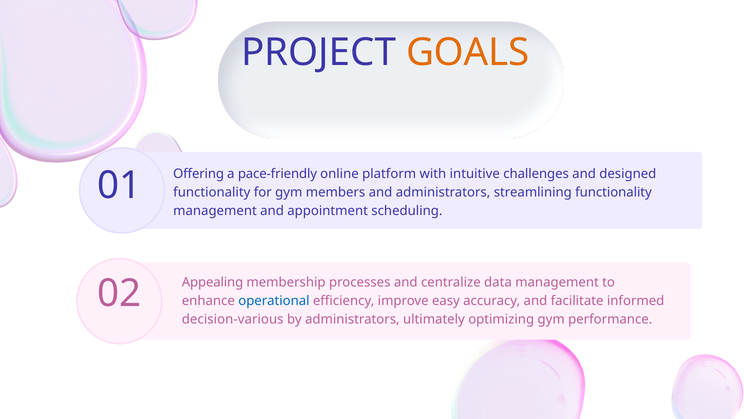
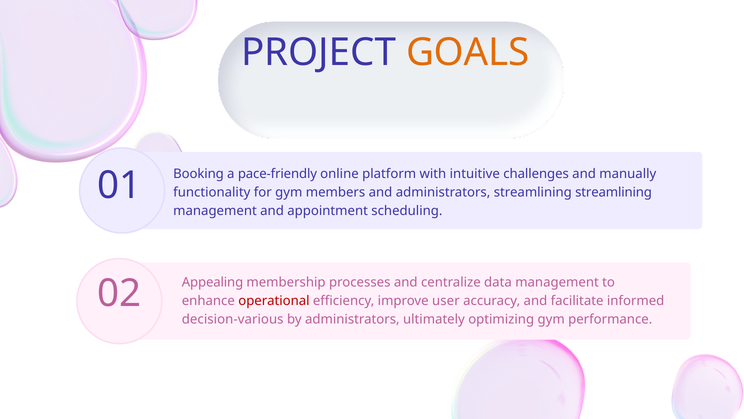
Offering: Offering -> Booking
designed: designed -> manually
streamlining functionality: functionality -> streamlining
operational colour: blue -> red
easy: easy -> user
